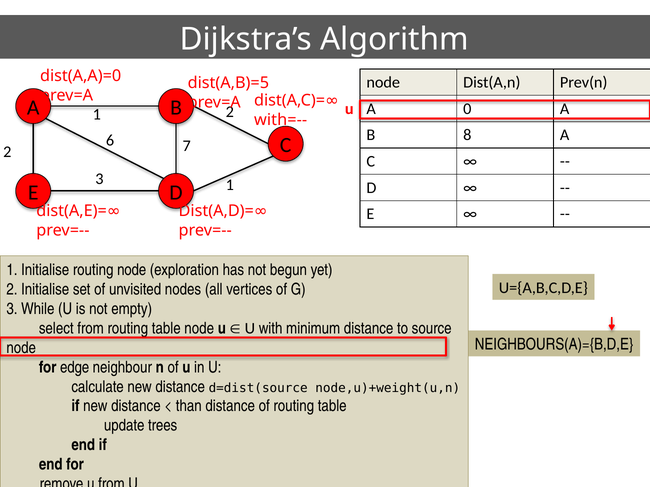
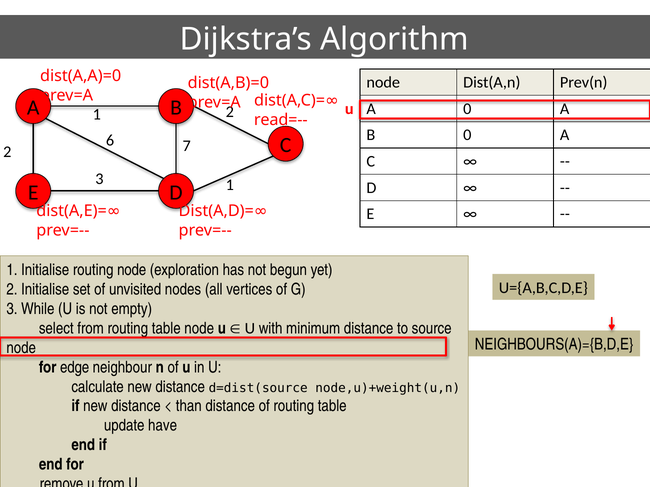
dist(A,B)=5: dist(A,B)=5 -> dist(A,B)=0
with=--: with=-- -> read=--
B 8: 8 -> 0
trees: trees -> have
